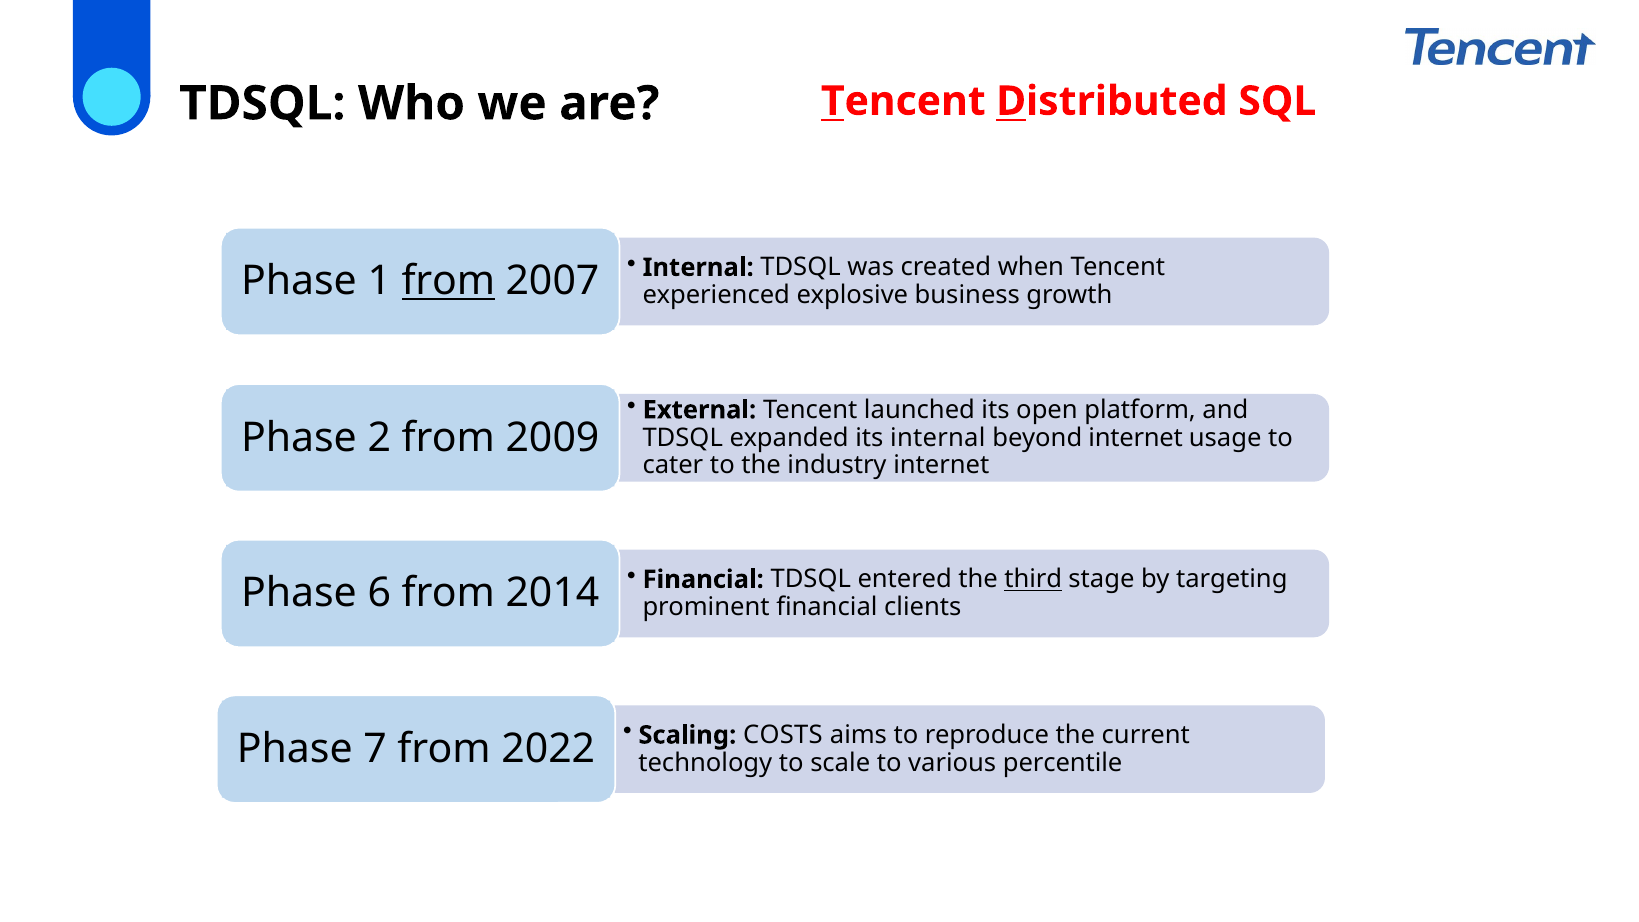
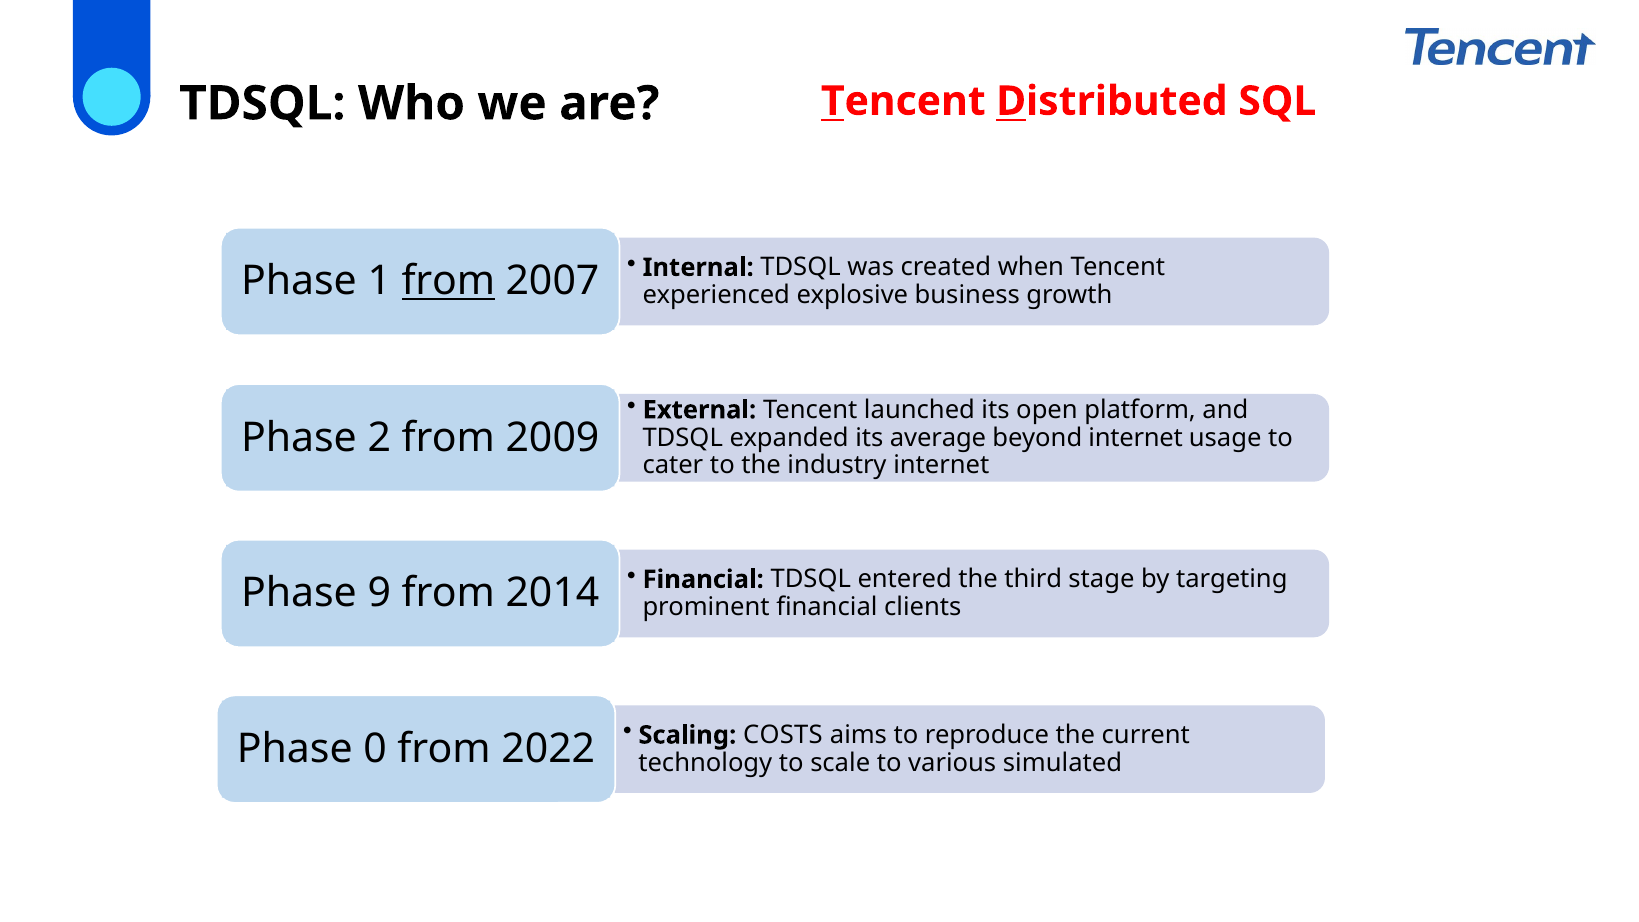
its internal: internal -> average
third underline: present -> none
6: 6 -> 9
7: 7 -> 0
percentile: percentile -> simulated
